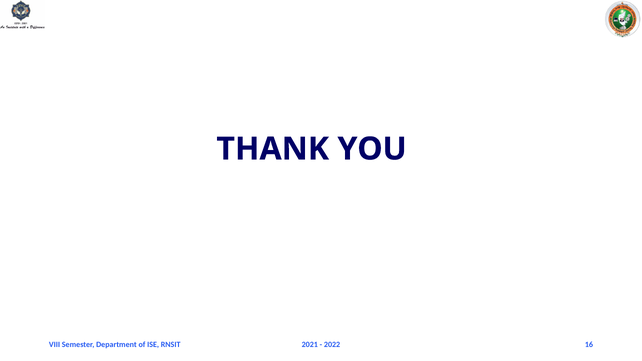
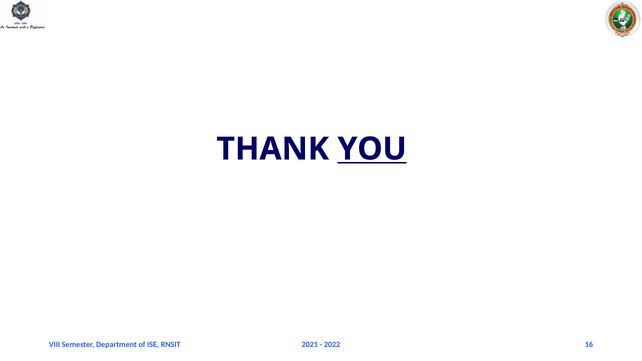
YOU underline: none -> present
